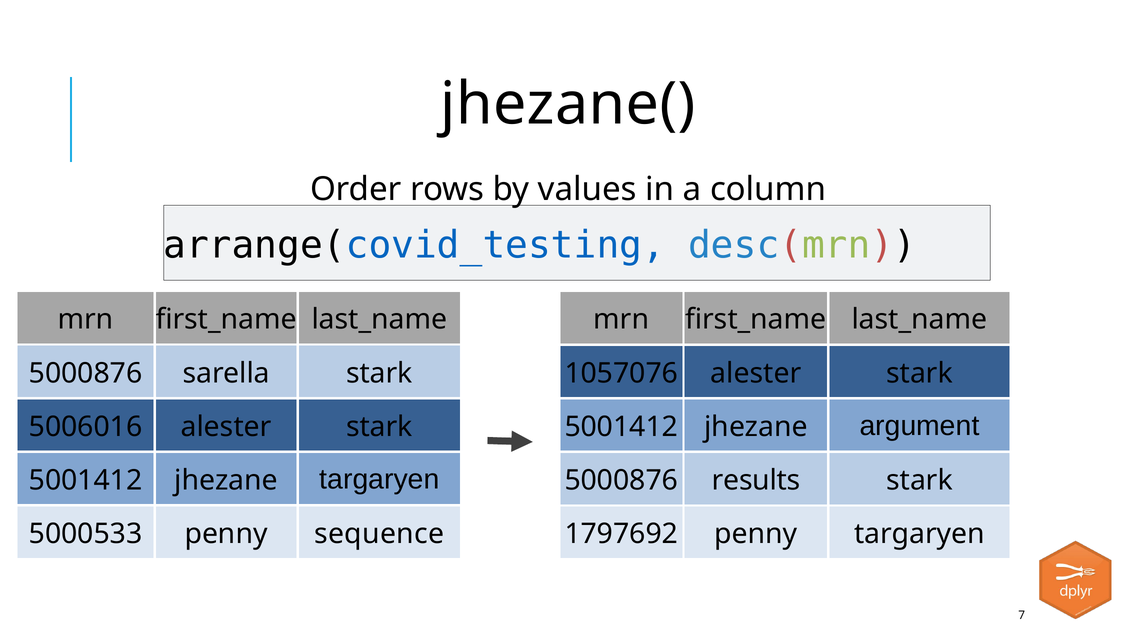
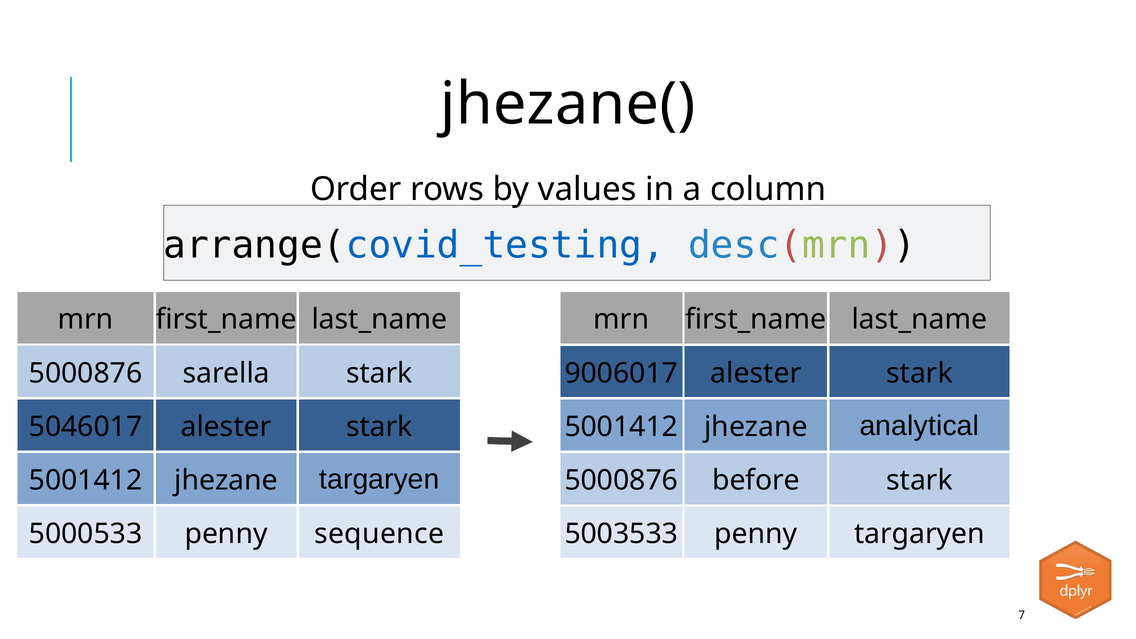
1057076: 1057076 -> 9006017
5006016: 5006016 -> 5046017
argument: argument -> analytical
results: results -> before
1797692: 1797692 -> 5003533
